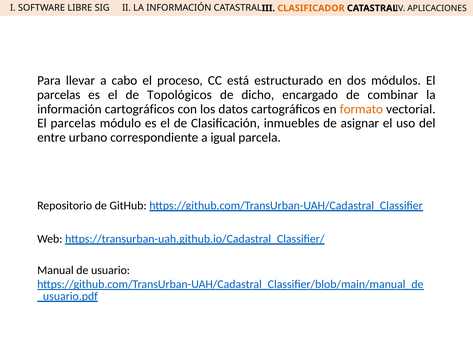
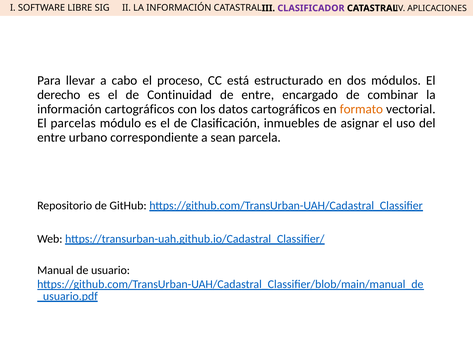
CLASIFICADOR colour: orange -> purple
parcelas at (59, 95): parcelas -> derecho
Topológicos: Topológicos -> Continuidad
de dicho: dicho -> entre
igual: igual -> sean
